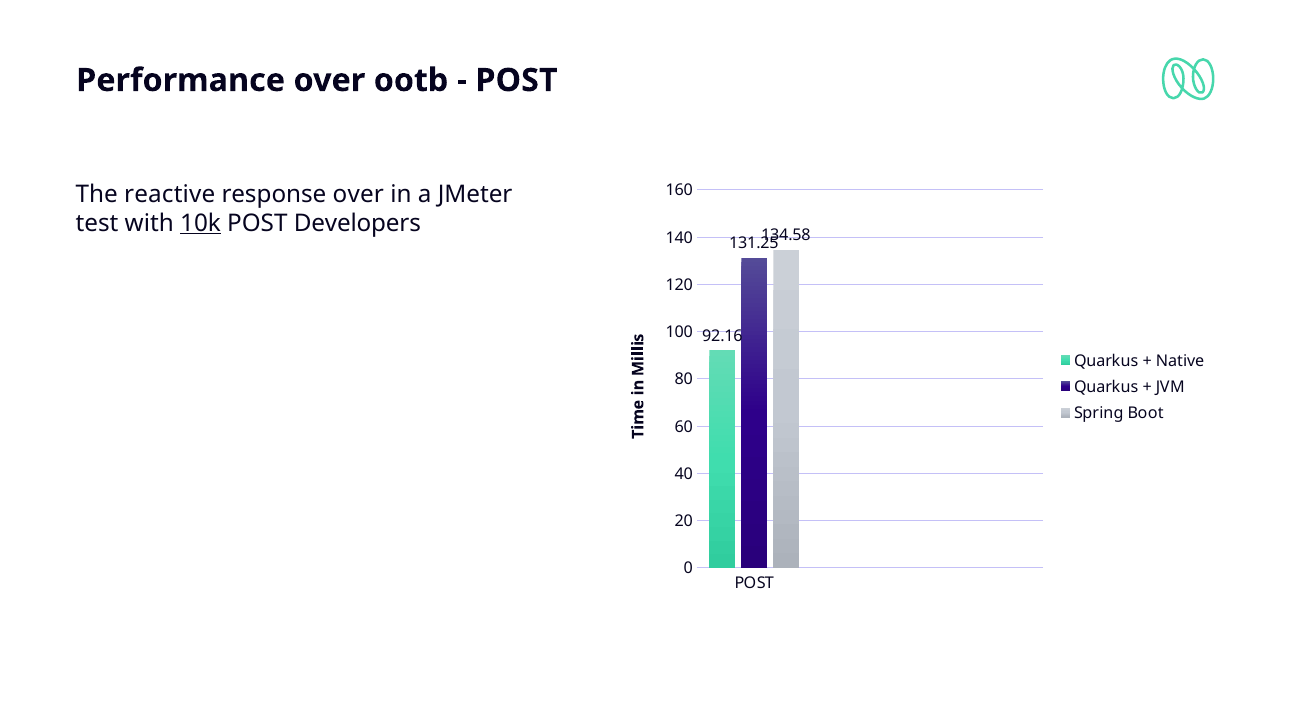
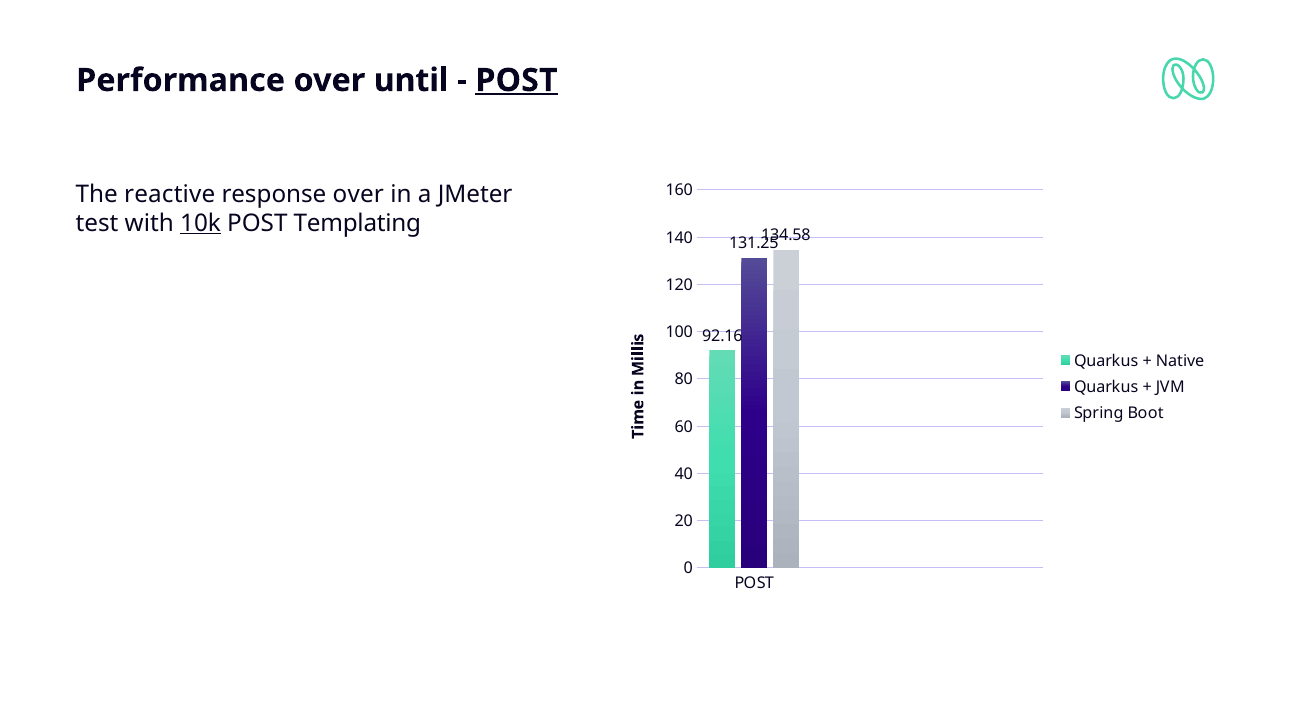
ootb: ootb -> until
POST at (516, 80) underline: none -> present
Developers: Developers -> Templating
